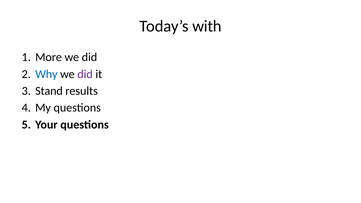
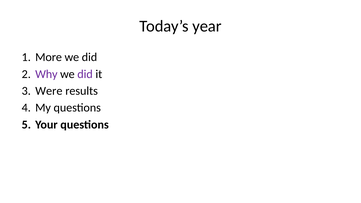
with: with -> year
Why colour: blue -> purple
Stand: Stand -> Were
